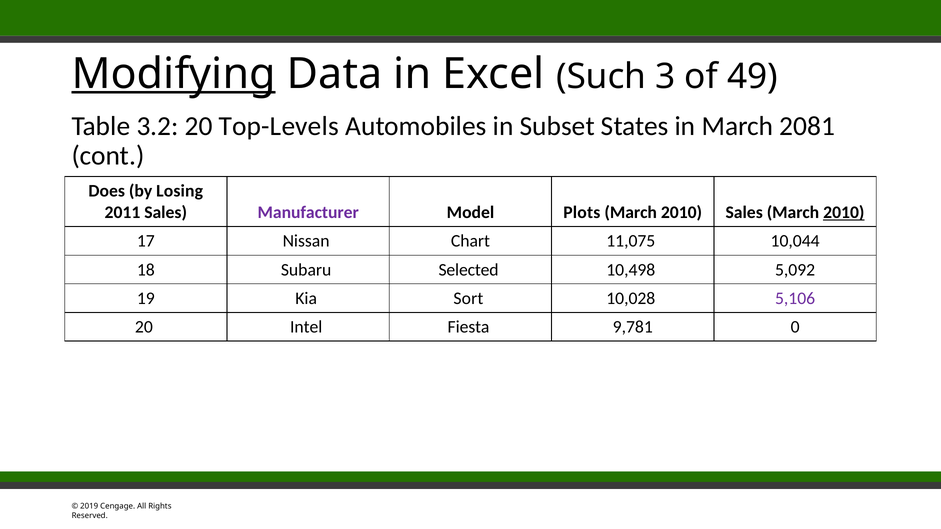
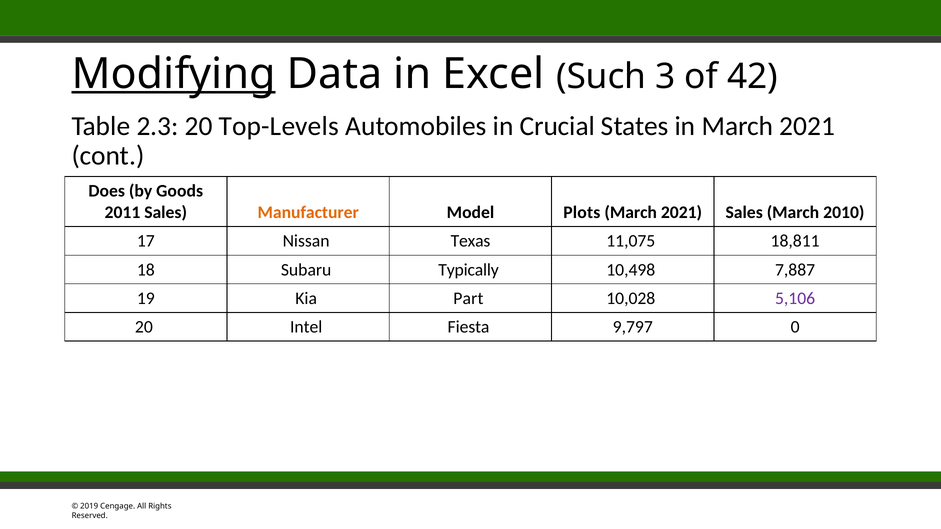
49: 49 -> 42
3.2: 3.2 -> 2.3
Subset: Subset -> Crucial
in March 2081: 2081 -> 2021
Losing: Losing -> Goods
Manufacturer colour: purple -> orange
2010 at (682, 213): 2010 -> 2021
2010 at (844, 213) underline: present -> none
Chart: Chart -> Texas
10,044: 10,044 -> 18,811
Selected: Selected -> Typically
5,092: 5,092 -> 7,887
Sort: Sort -> Part
9,781: 9,781 -> 9,797
